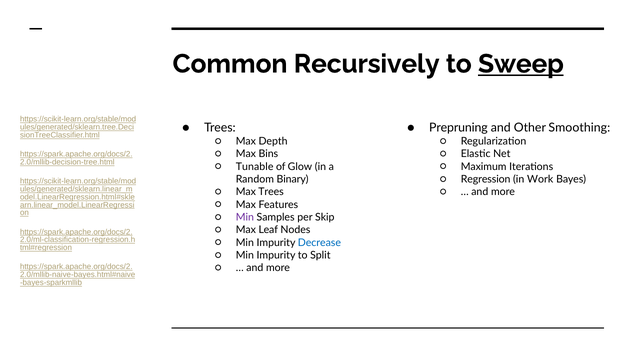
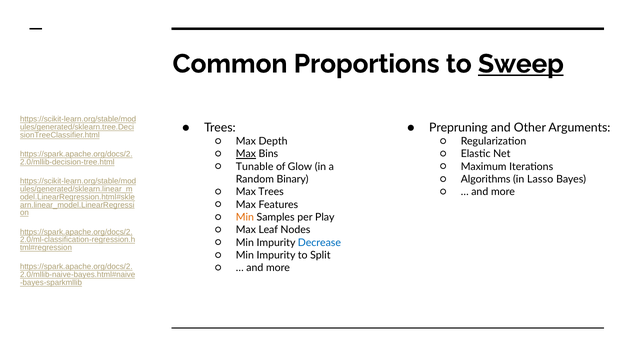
Recursively: Recursively -> Proportions
Smoothing: Smoothing -> Arguments
Max at (246, 154) underline: none -> present
Regression: Regression -> Algorithms
Work: Work -> Lasso
Min at (245, 217) colour: purple -> orange
Skip: Skip -> Play
